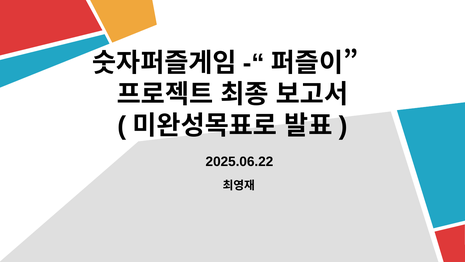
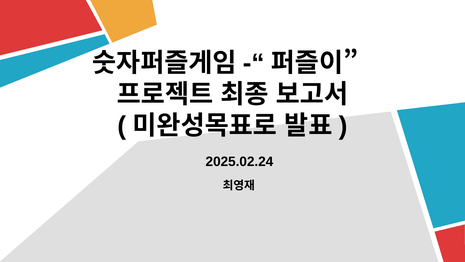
2025.06.22: 2025.06.22 -> 2025.02.24
